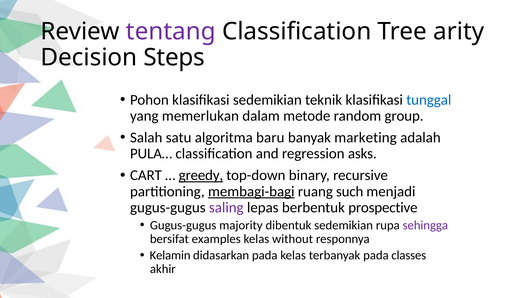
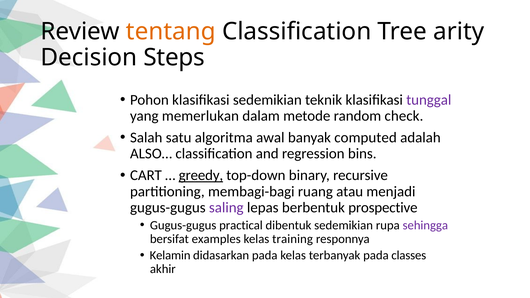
tentang colour: purple -> orange
tunggal colour: blue -> purple
group: group -> check
baru: baru -> awal
marketing: marketing -> computed
PULA…: PULA… -> ALSO…
asks: asks -> bins
membagi-bagi underline: present -> none
such: such -> atau
majority: majority -> practical
without: without -> training
